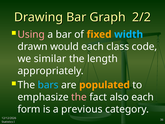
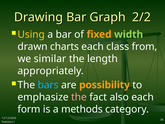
Using colour: pink -> yellow
width colour: light blue -> light green
would: would -> charts
code: code -> from
populated: populated -> possibility
previous: previous -> methods
